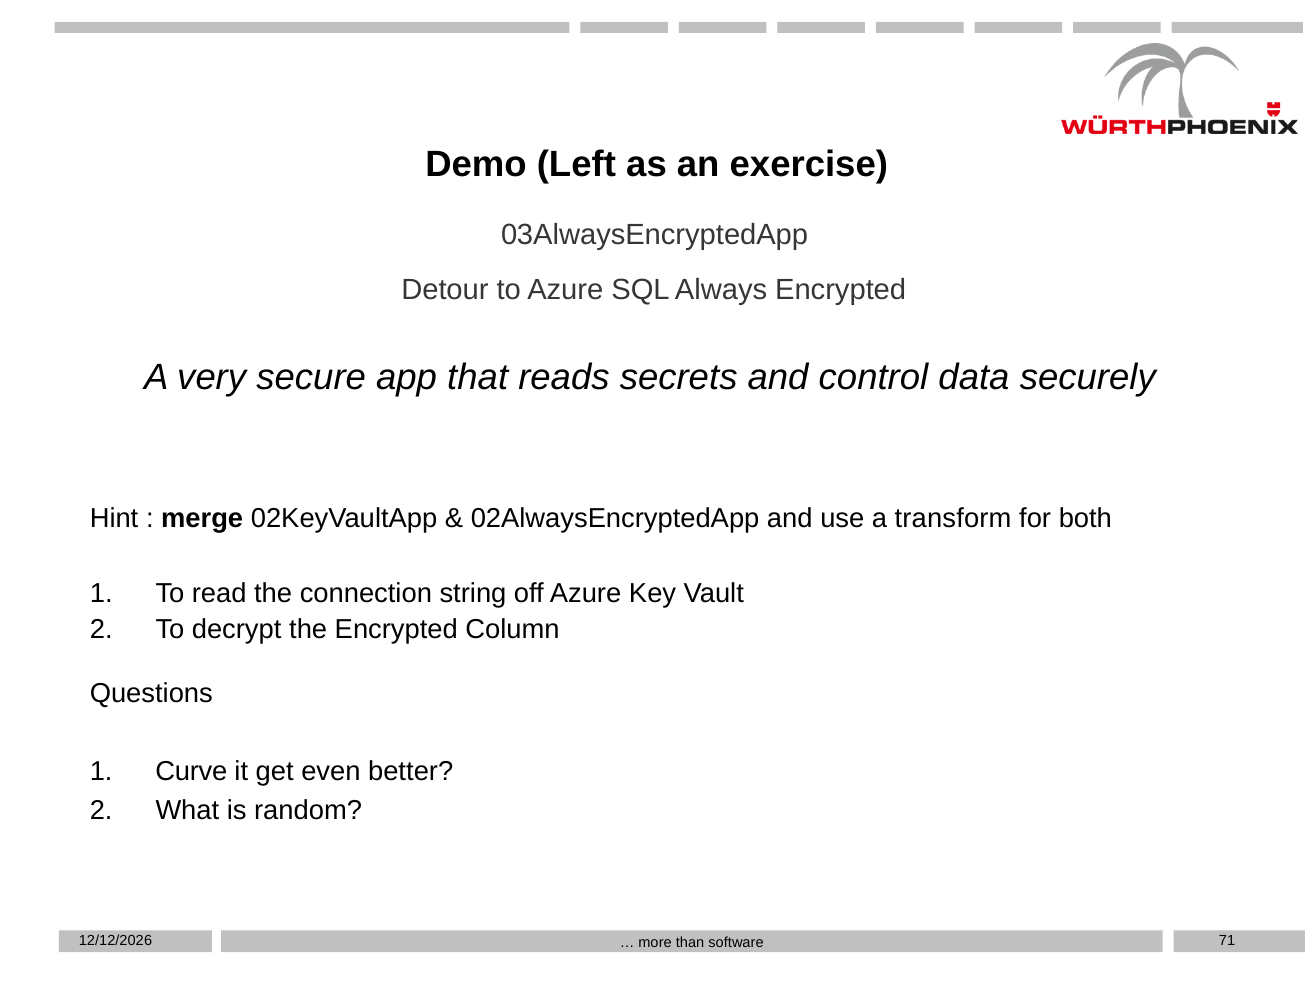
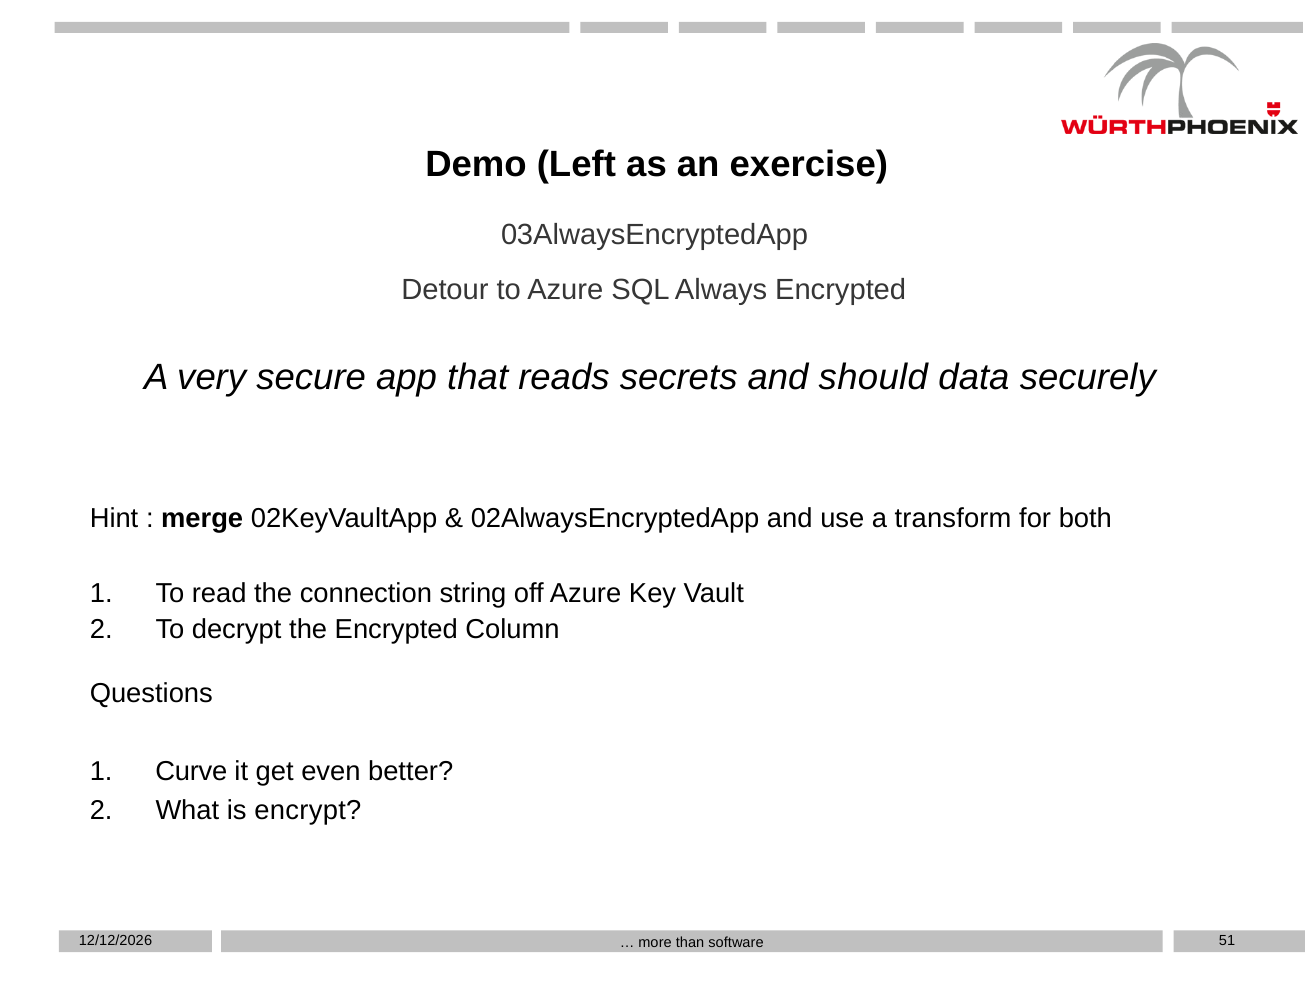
control: control -> should
random: random -> encrypt
71: 71 -> 51
